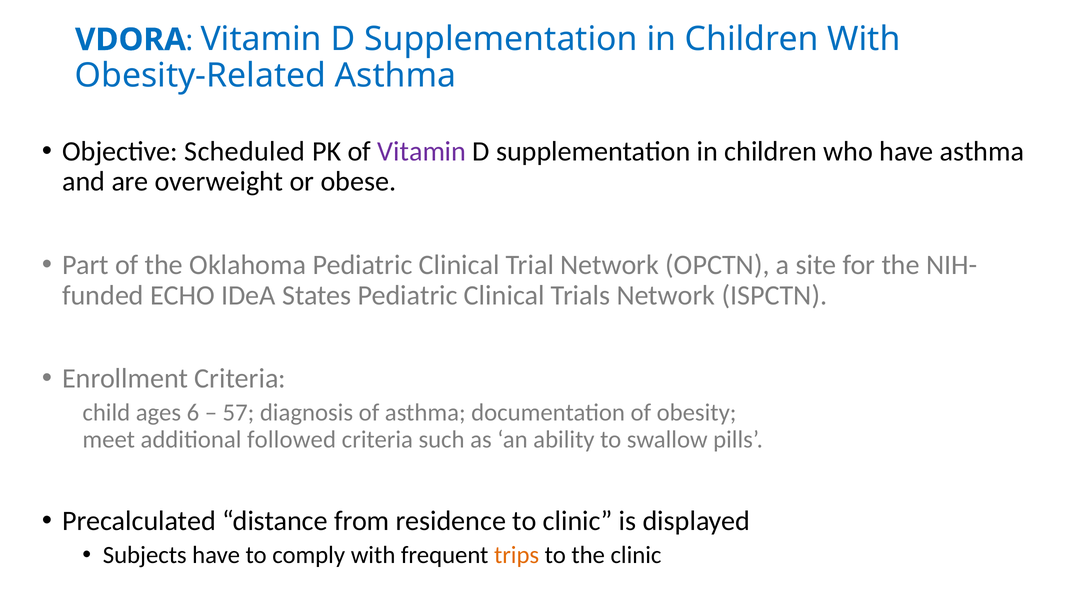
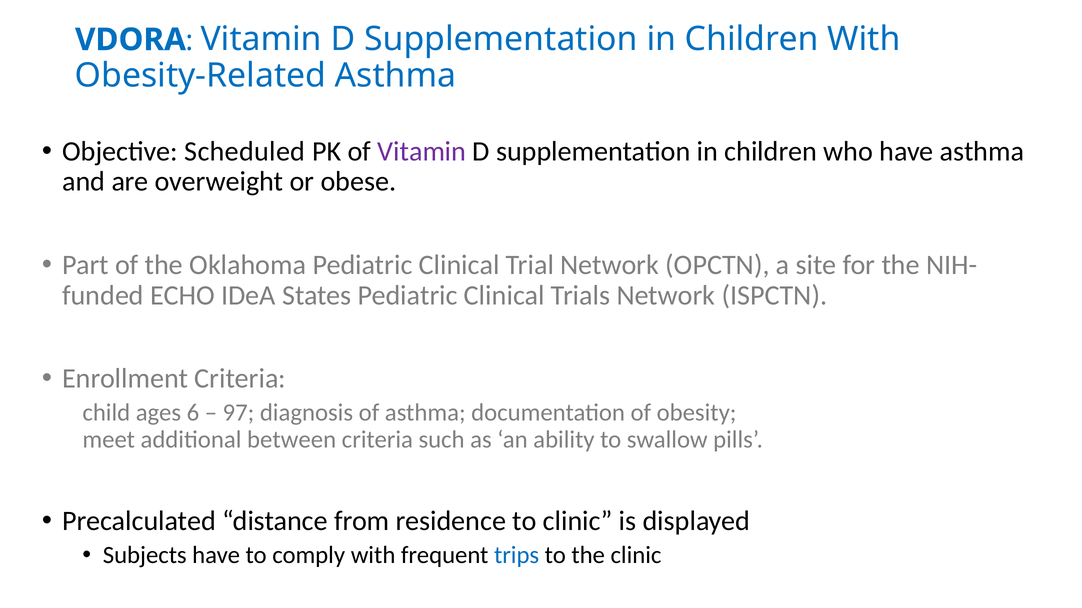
57: 57 -> 97
followed: followed -> between
trips colour: orange -> blue
